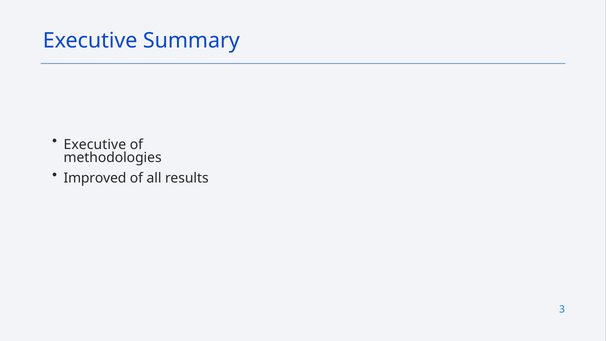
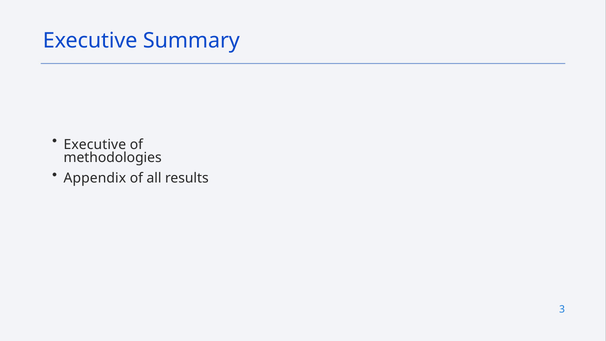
Improved: Improved -> Appendix
